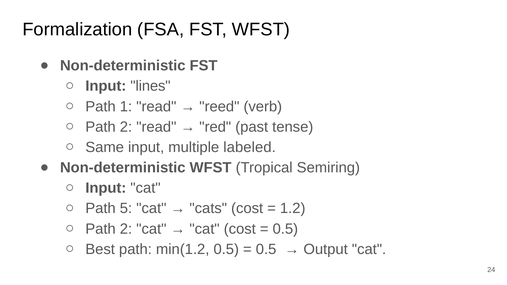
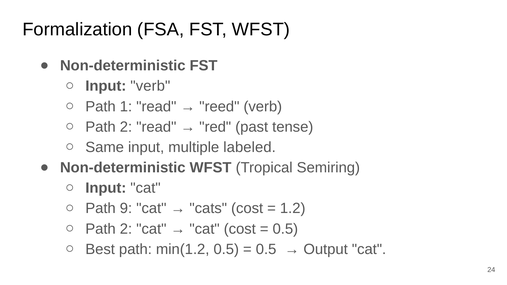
Input lines: lines -> verb
5: 5 -> 9
